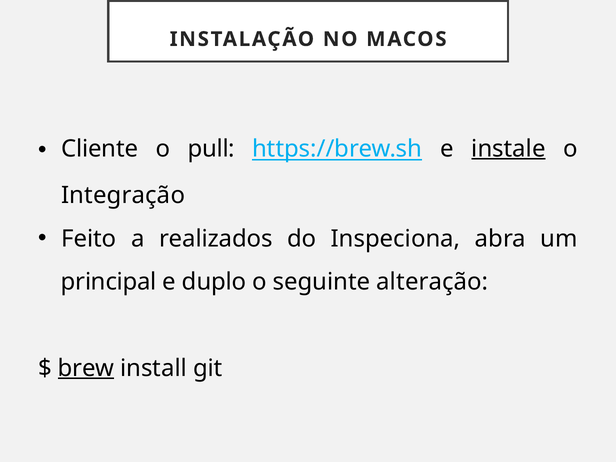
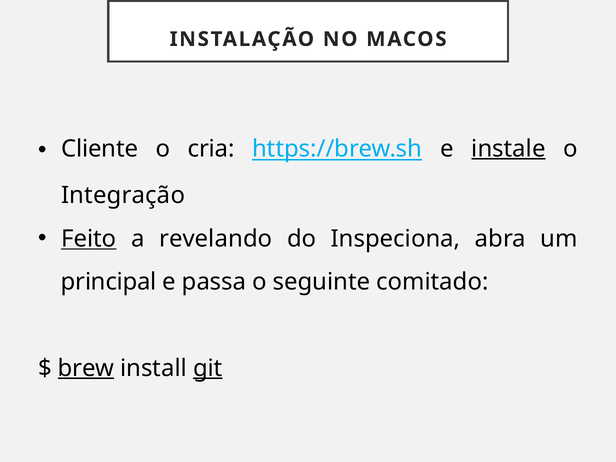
pull: pull -> cria
Feito underline: none -> present
realizados: realizados -> revelando
duplo: duplo -> passa
alteração: alteração -> comitado
git underline: none -> present
